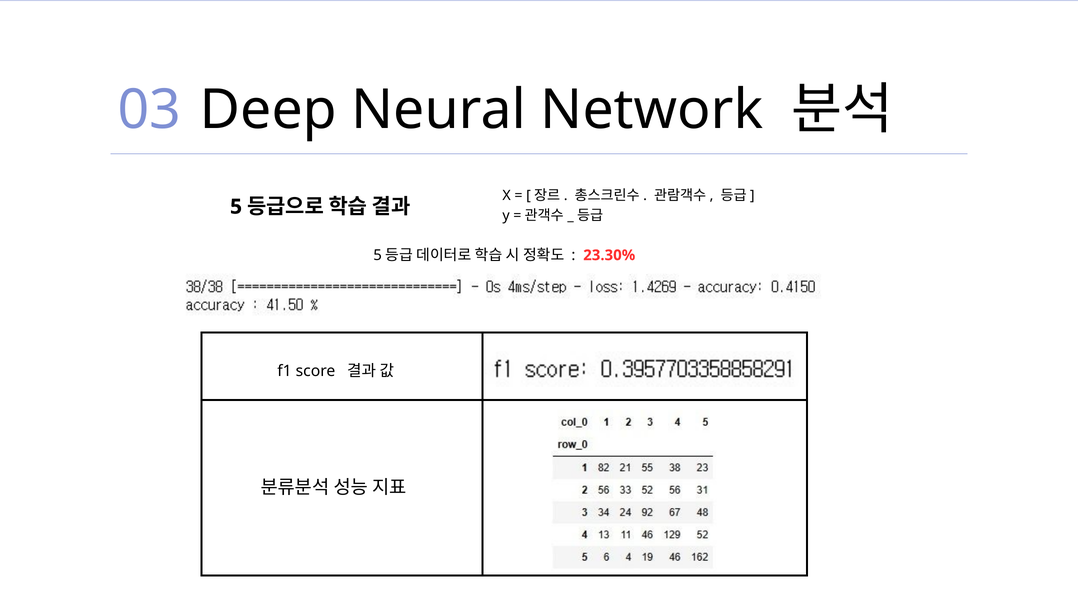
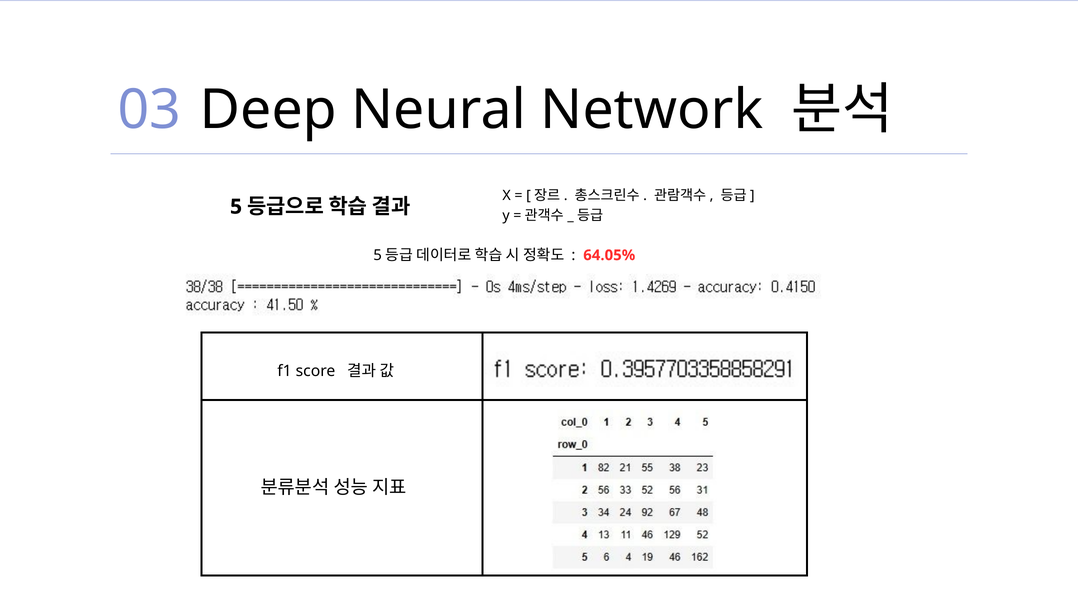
23.30%: 23.30% -> 64.05%
